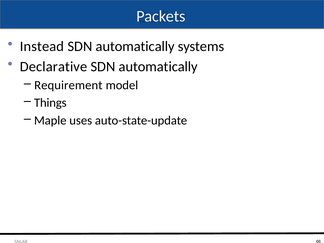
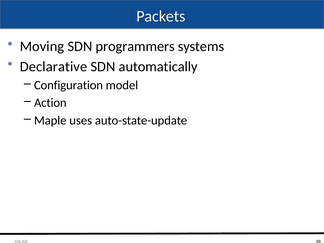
Instead: Instead -> Moving
automatically at (135, 46): automatically -> programmers
Requirement: Requirement -> Configuration
Things: Things -> Action
